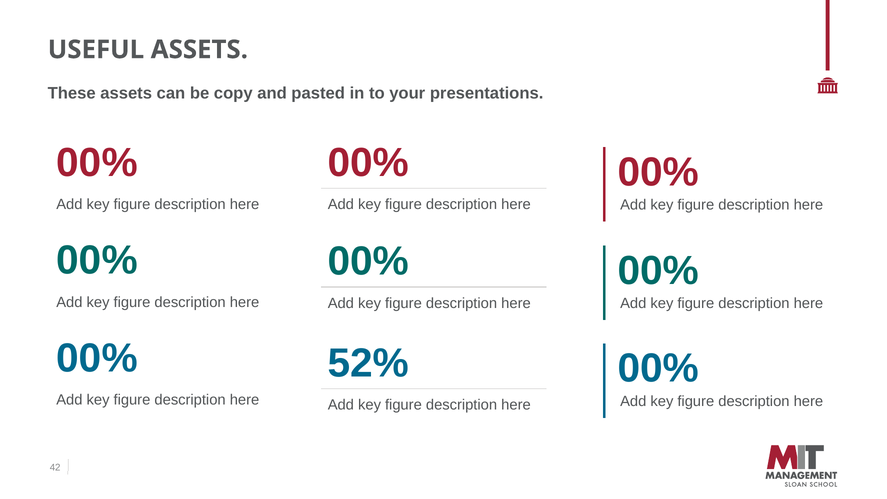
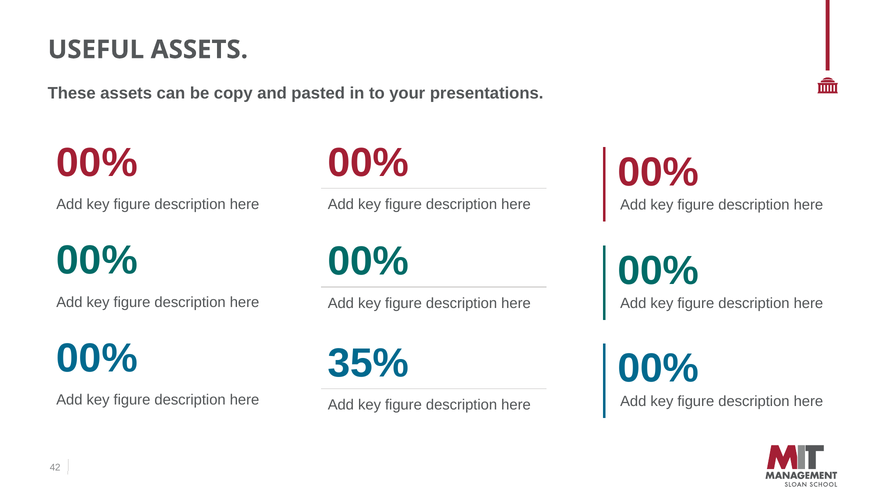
52%: 52% -> 35%
